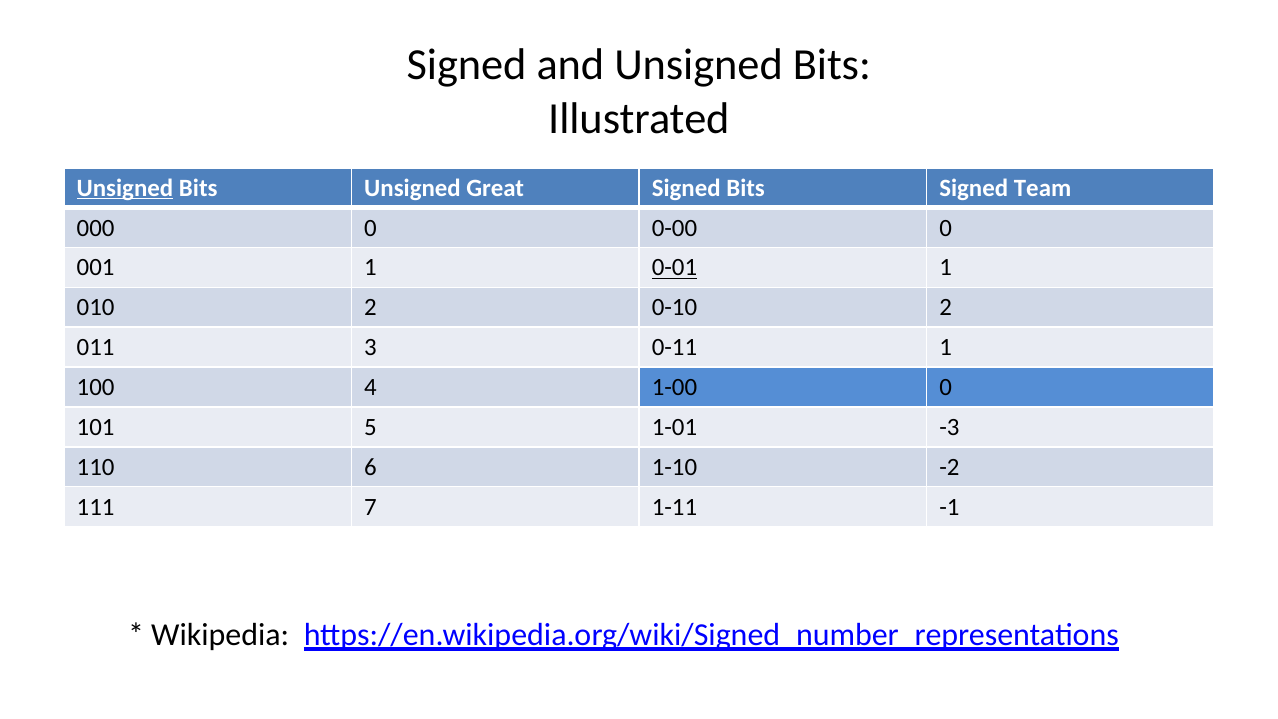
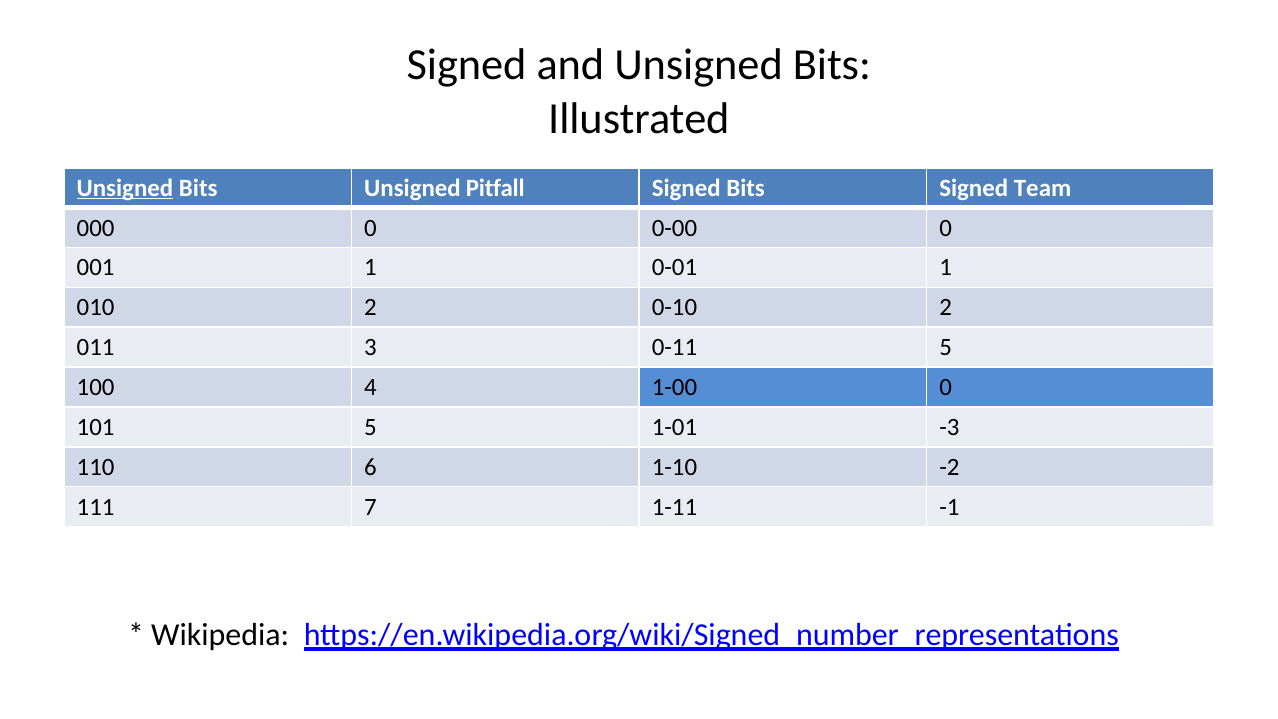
Great: Great -> Pitfall
0-01 underline: present -> none
0-11 1: 1 -> 5
